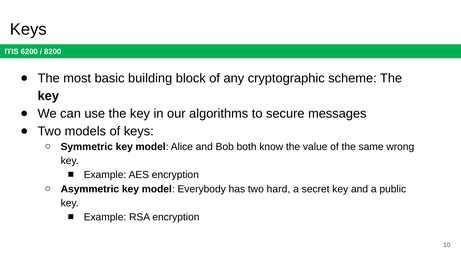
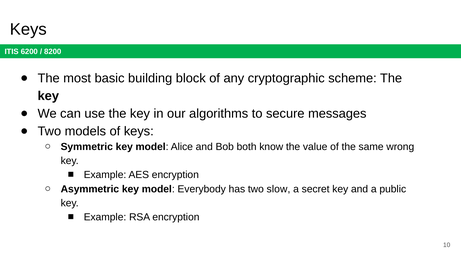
hard: hard -> slow
